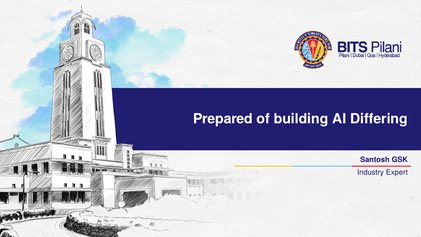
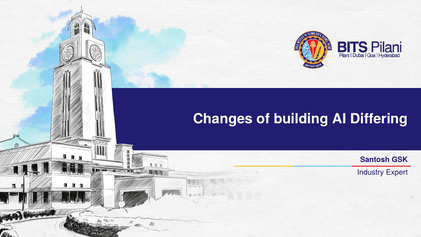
Prepared: Prepared -> Changes
